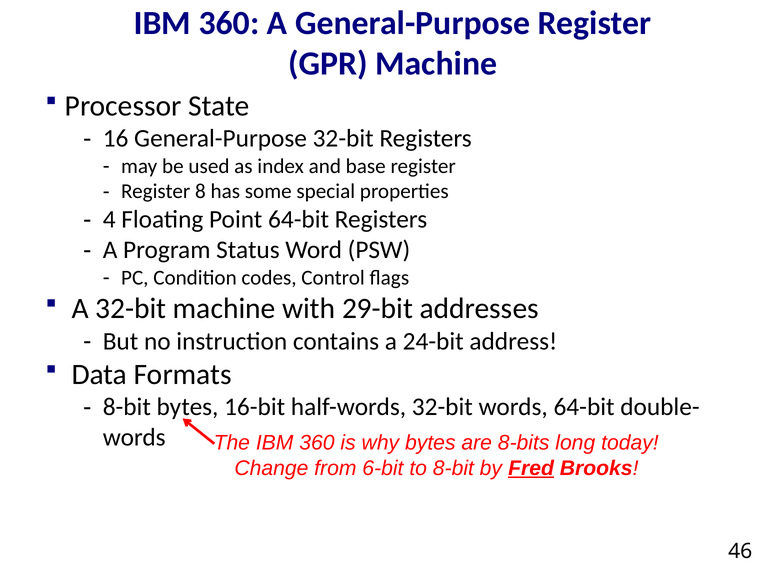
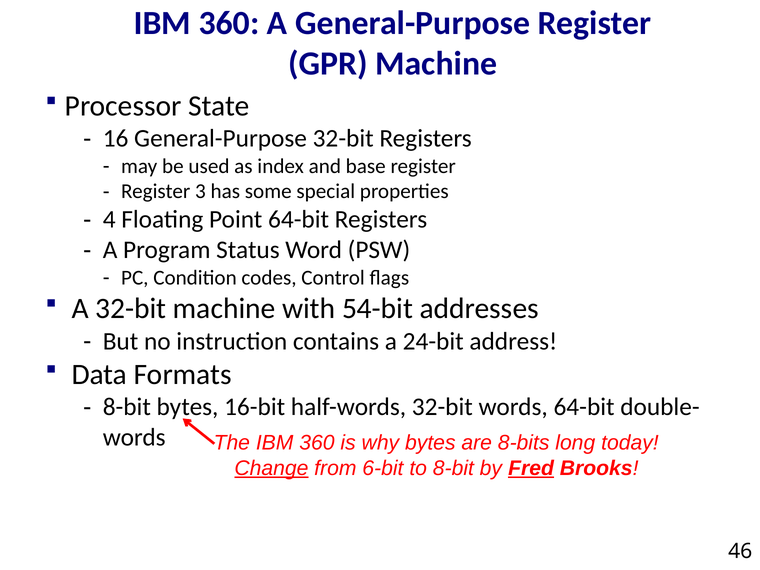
8: 8 -> 3
29-bit: 29-bit -> 54-bit
Change underline: none -> present
